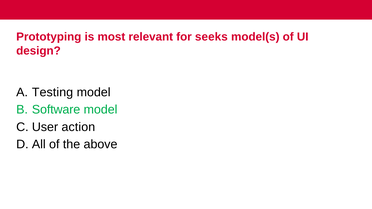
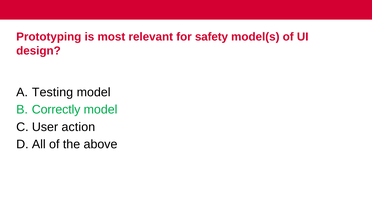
seeks: seeks -> safety
Software: Software -> Correctly
